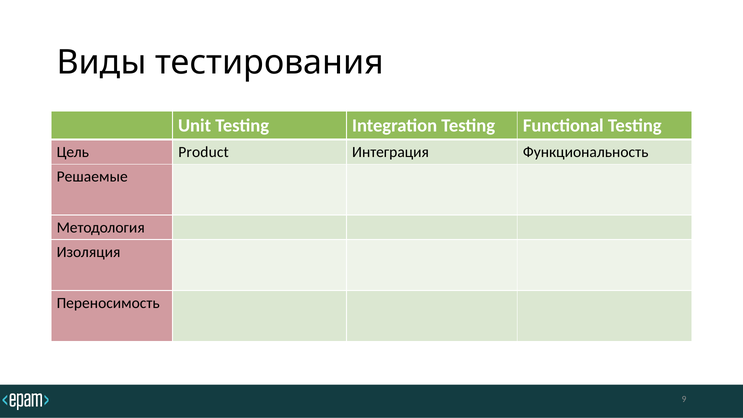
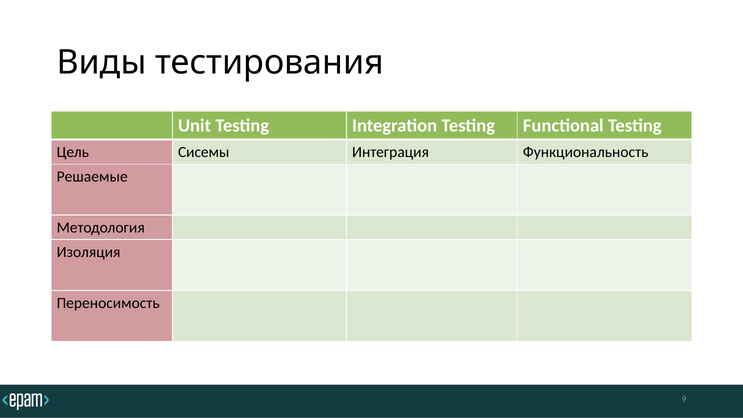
Product: Product -> Сисемы
